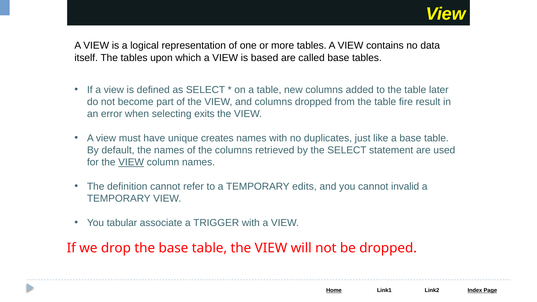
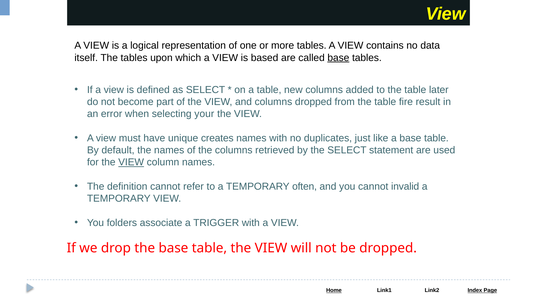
base at (338, 58) underline: none -> present
exits: exits -> your
edits: edits -> often
tabular: tabular -> folders
